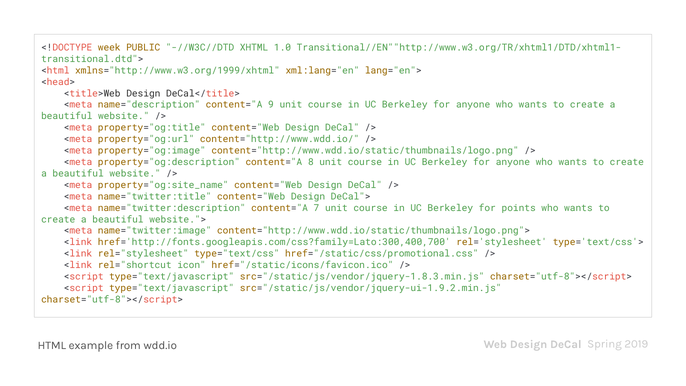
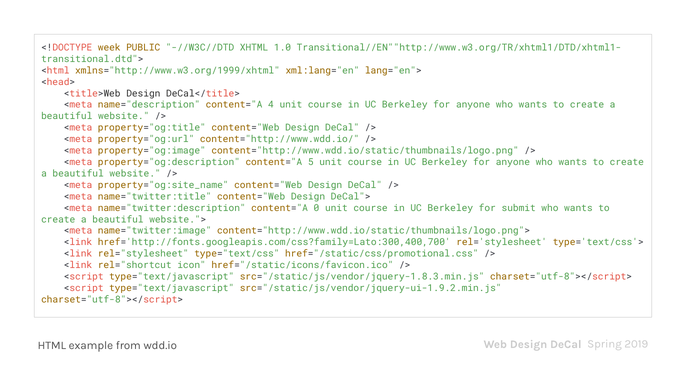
9: 9 -> 4
8: 8 -> 5
7: 7 -> 0
points: points -> submit
